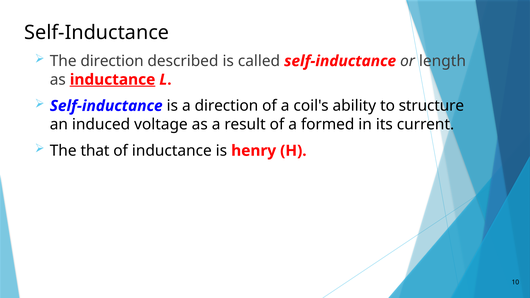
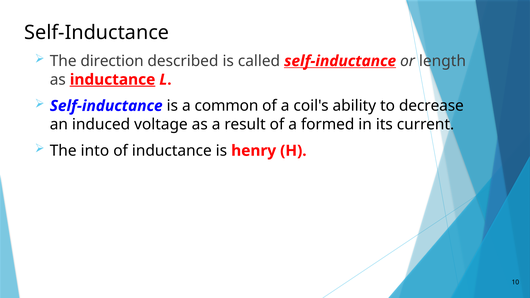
self-inductance at (340, 61) underline: none -> present
a direction: direction -> common
structure: structure -> decrease
that: that -> into
